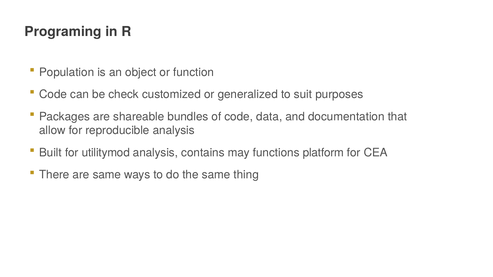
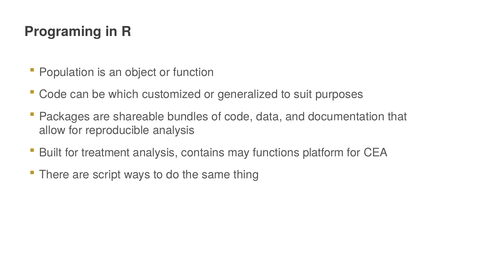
check: check -> which
utilitymod: utilitymod -> treatment
are same: same -> script
